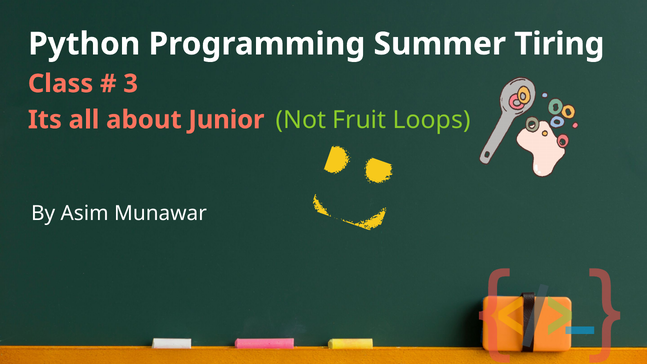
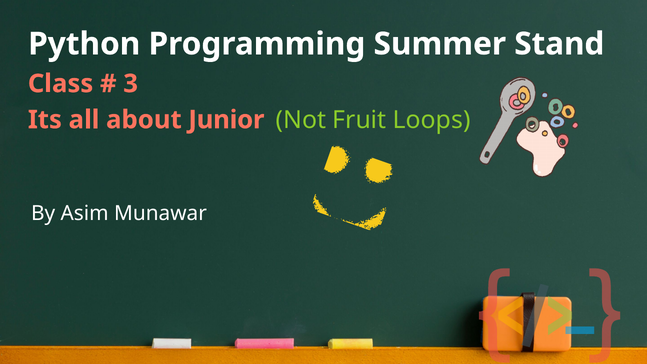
Tiring: Tiring -> Stand
